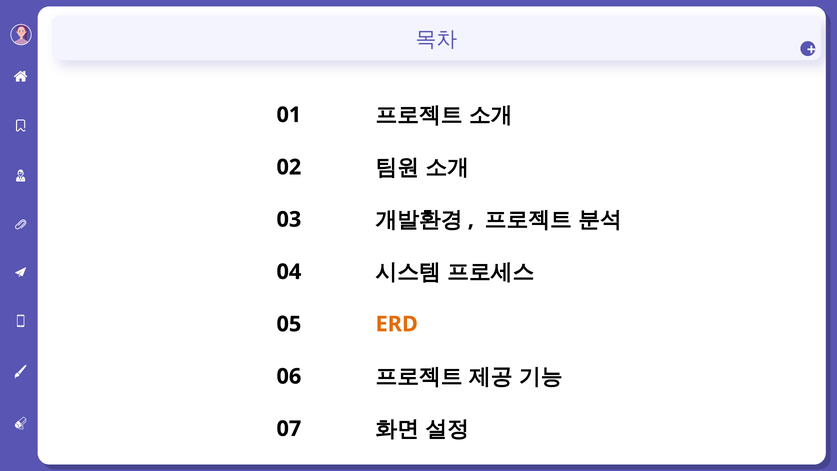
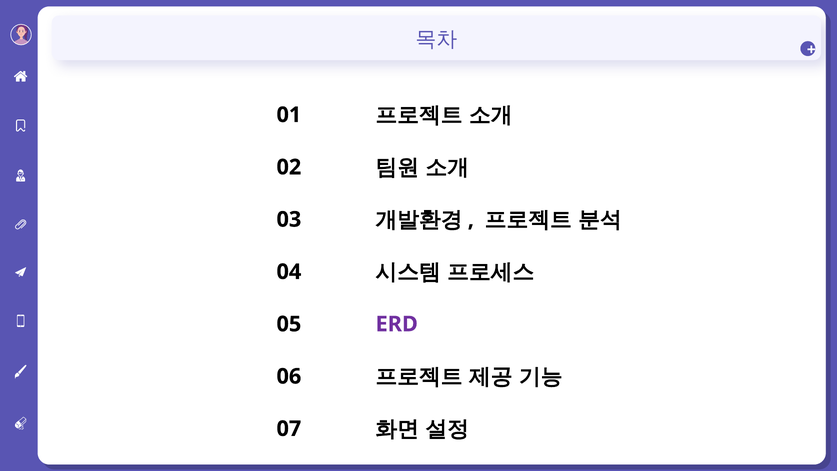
ERD colour: orange -> purple
